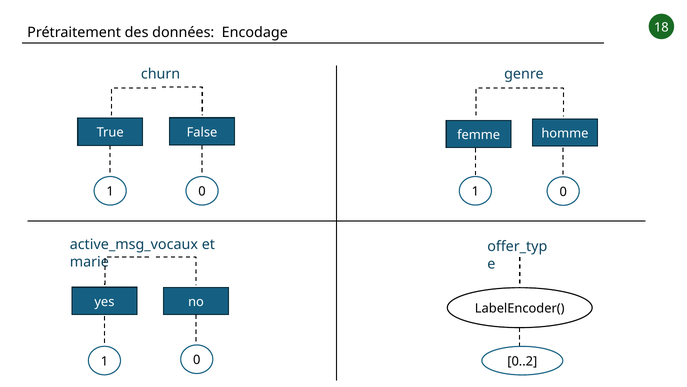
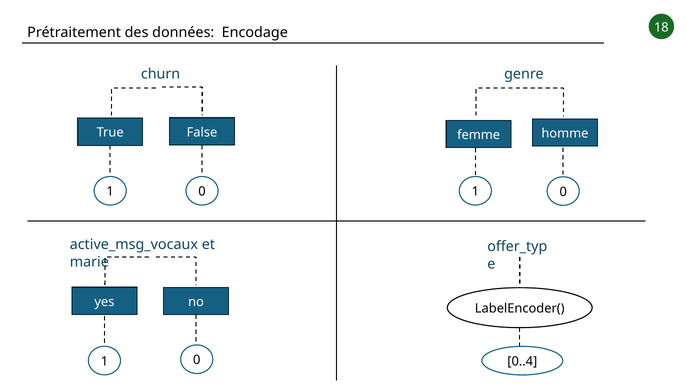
0..2: 0..2 -> 0..4
